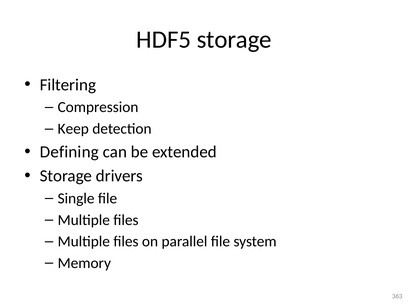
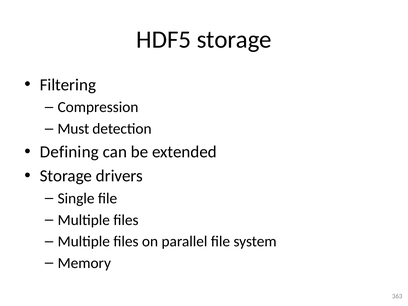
Keep: Keep -> Must
